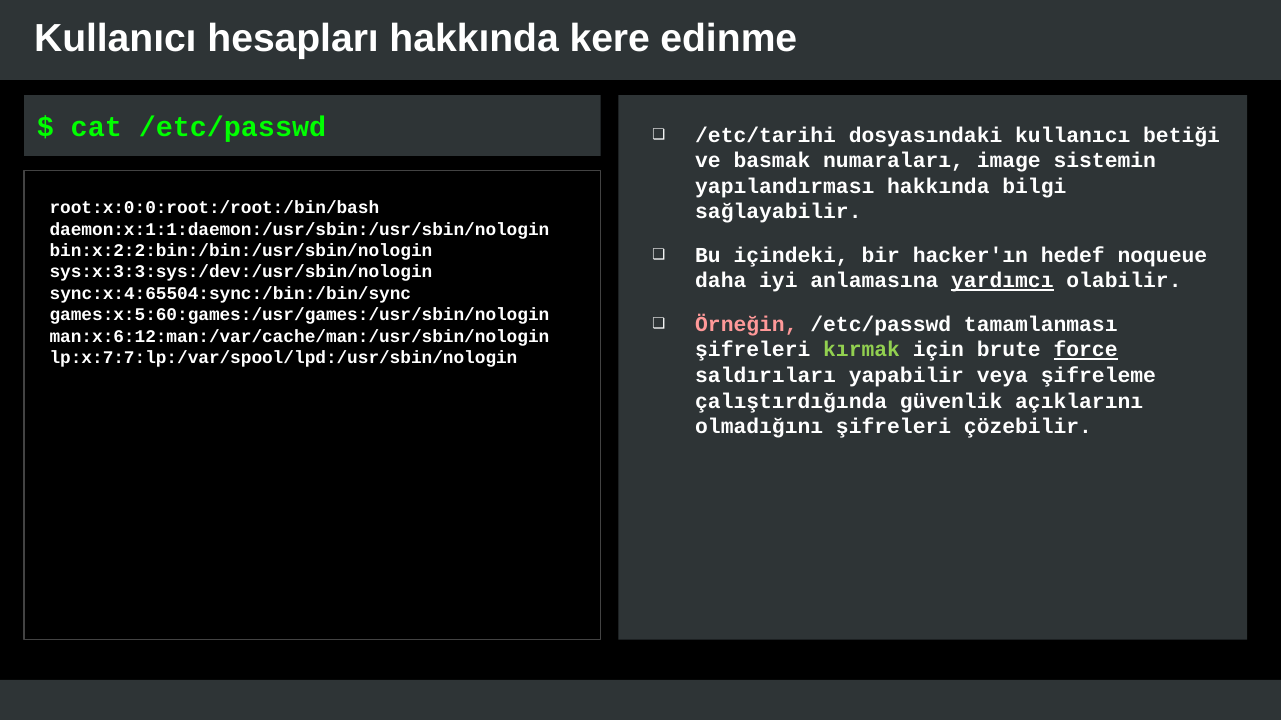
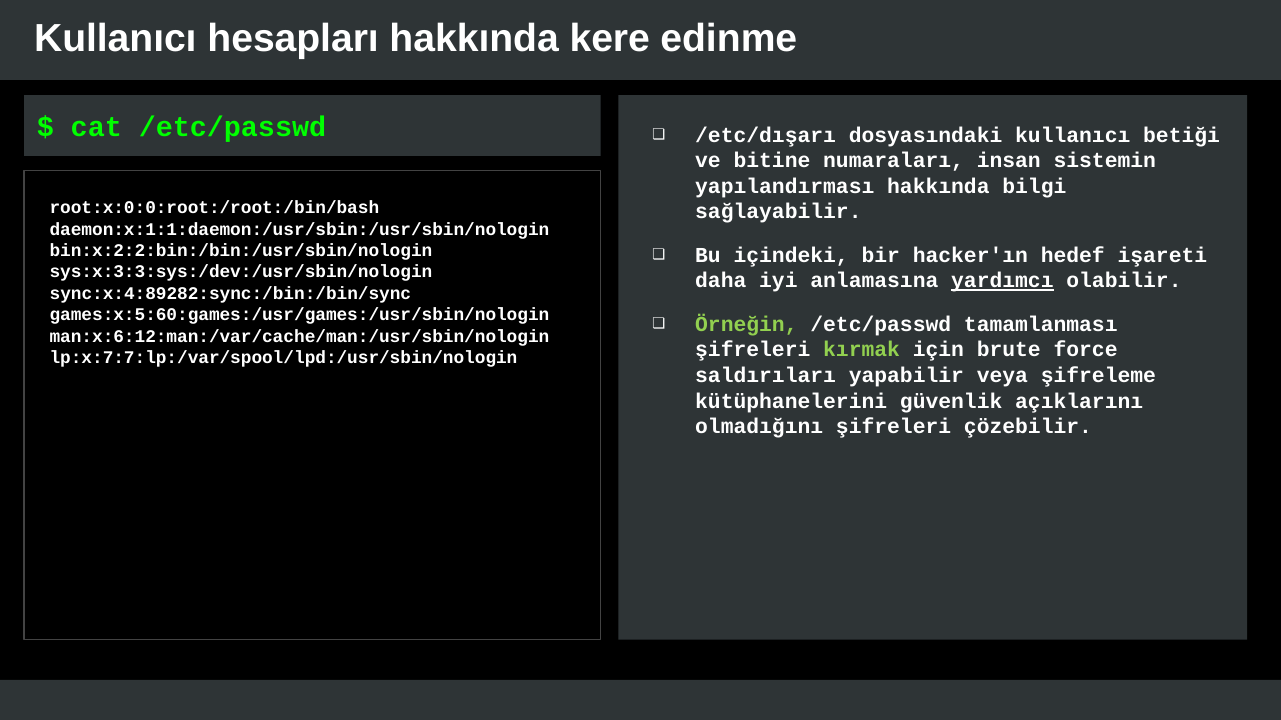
/etc/tarihi: /etc/tarihi -> /etc/dışarı
basmak: basmak -> bitine
image: image -> insan
noqueue: noqueue -> işareti
sync:x:4:65504:sync:/bin:/bin/sync: sync:x:4:65504:sync:/bin:/bin/sync -> sync:x:4:89282:sync:/bin:/bin/sync
Örneğin colour: pink -> light green
force underline: present -> none
çalıştırdığında: çalıştırdığında -> kütüphanelerini
